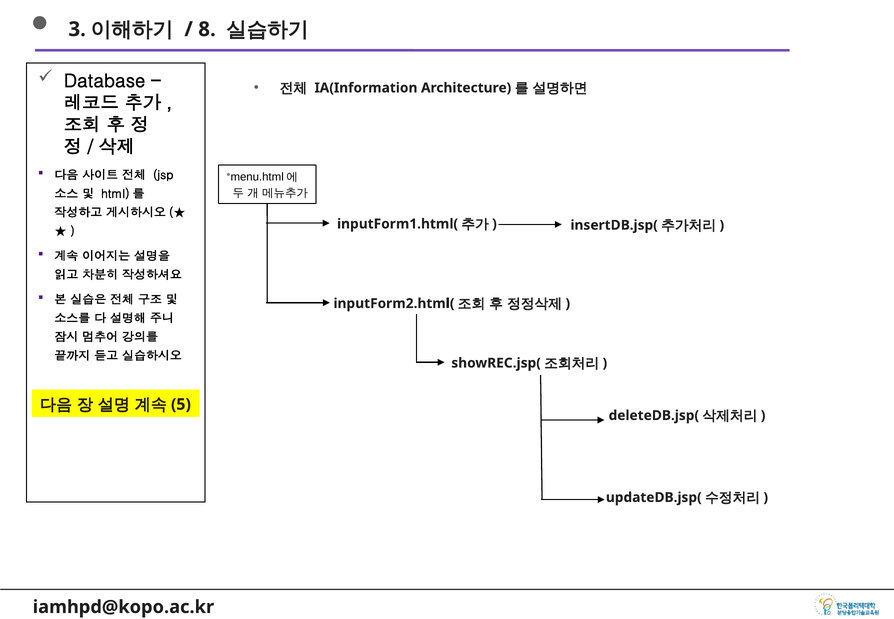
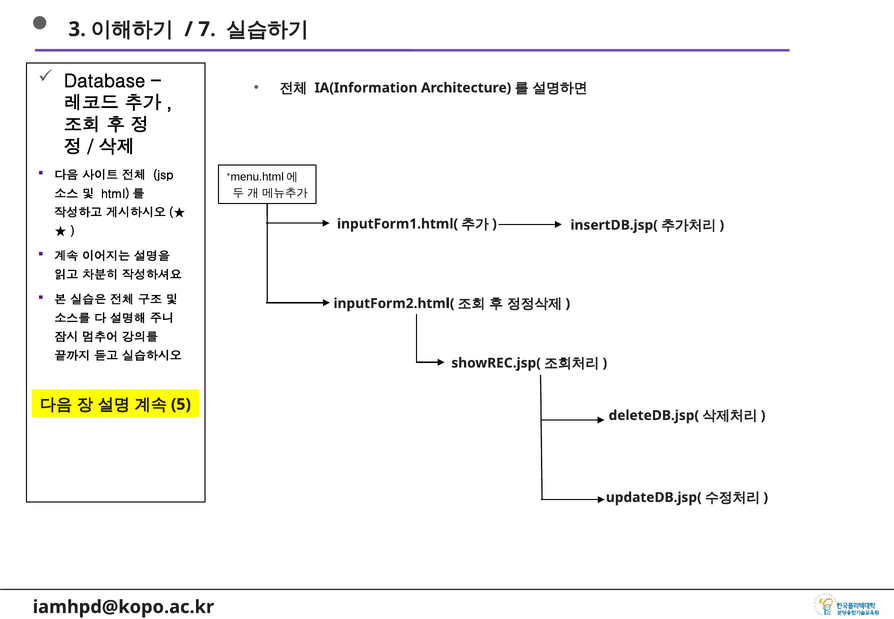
8: 8 -> 7
